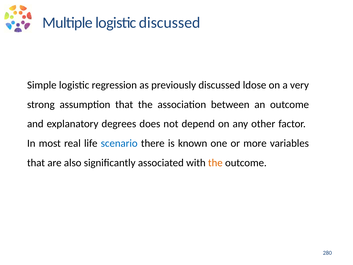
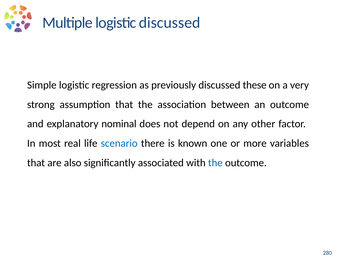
ldose: ldose -> these
degrees: degrees -> nominal
the at (215, 163) colour: orange -> blue
